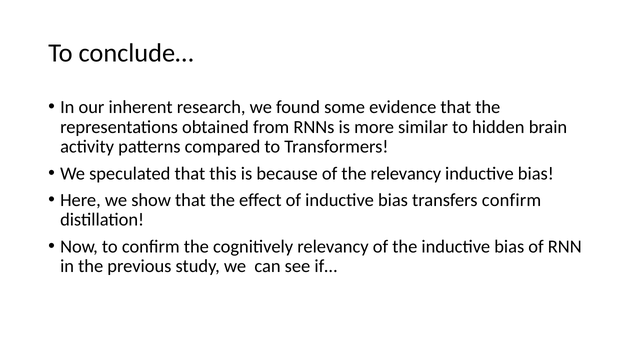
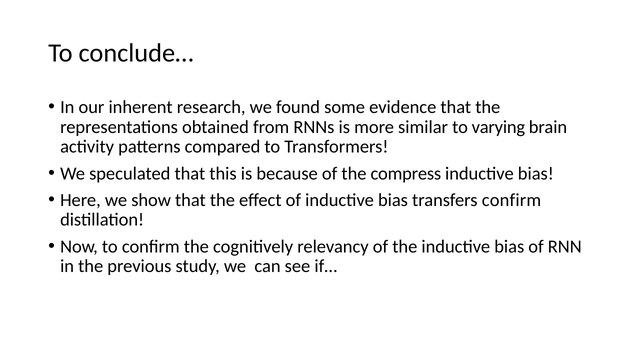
hidden: hidden -> varying
the relevancy: relevancy -> compress
